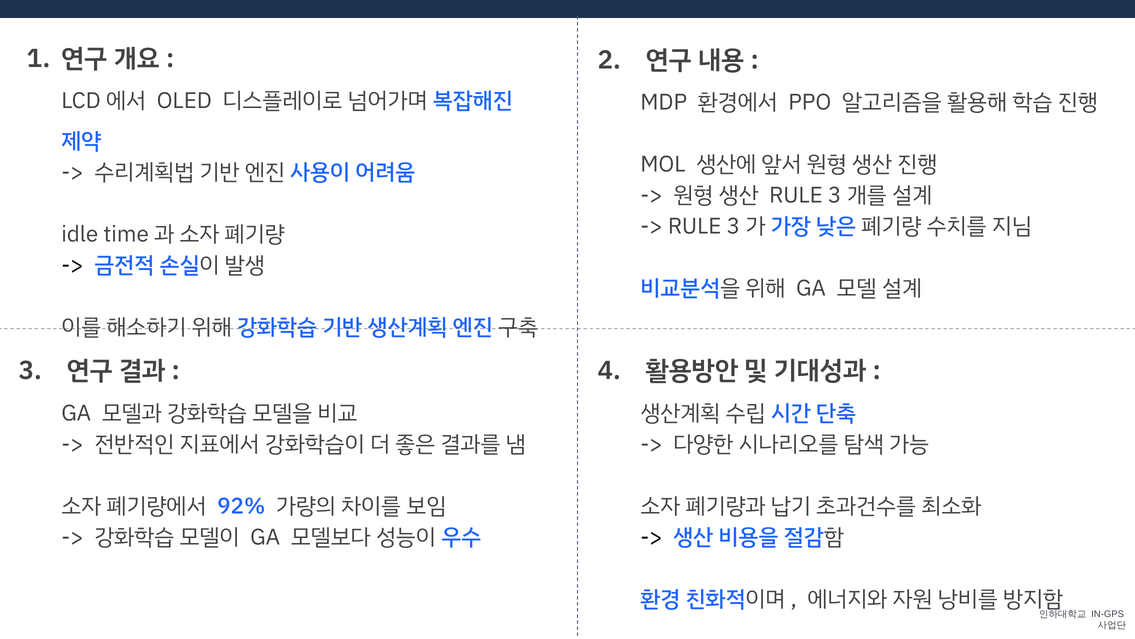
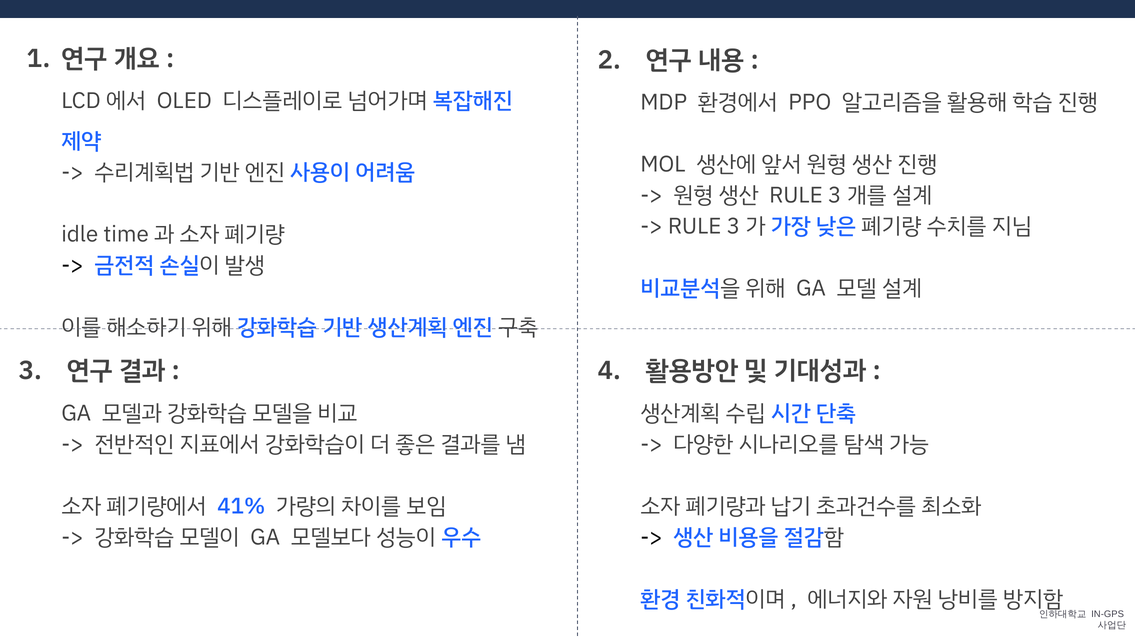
92%: 92% -> 41%
